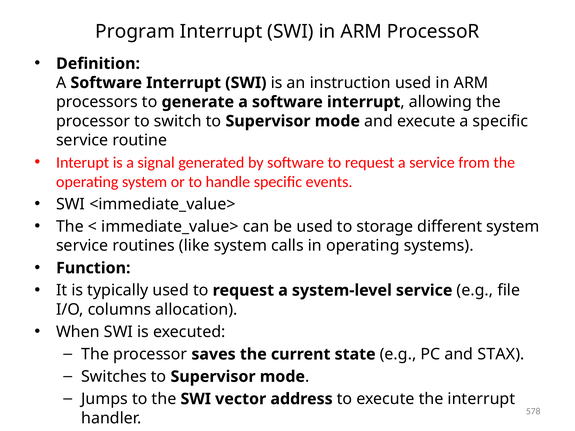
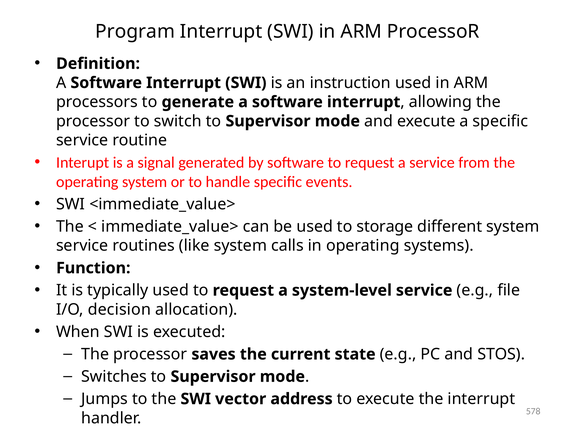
columns: columns -> decision
STAX: STAX -> STOS
